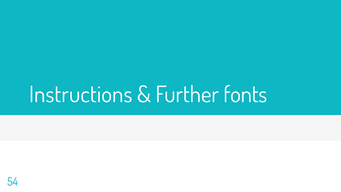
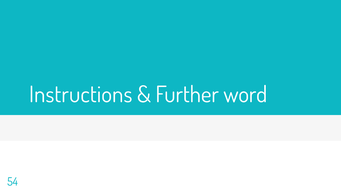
fonts: fonts -> word
